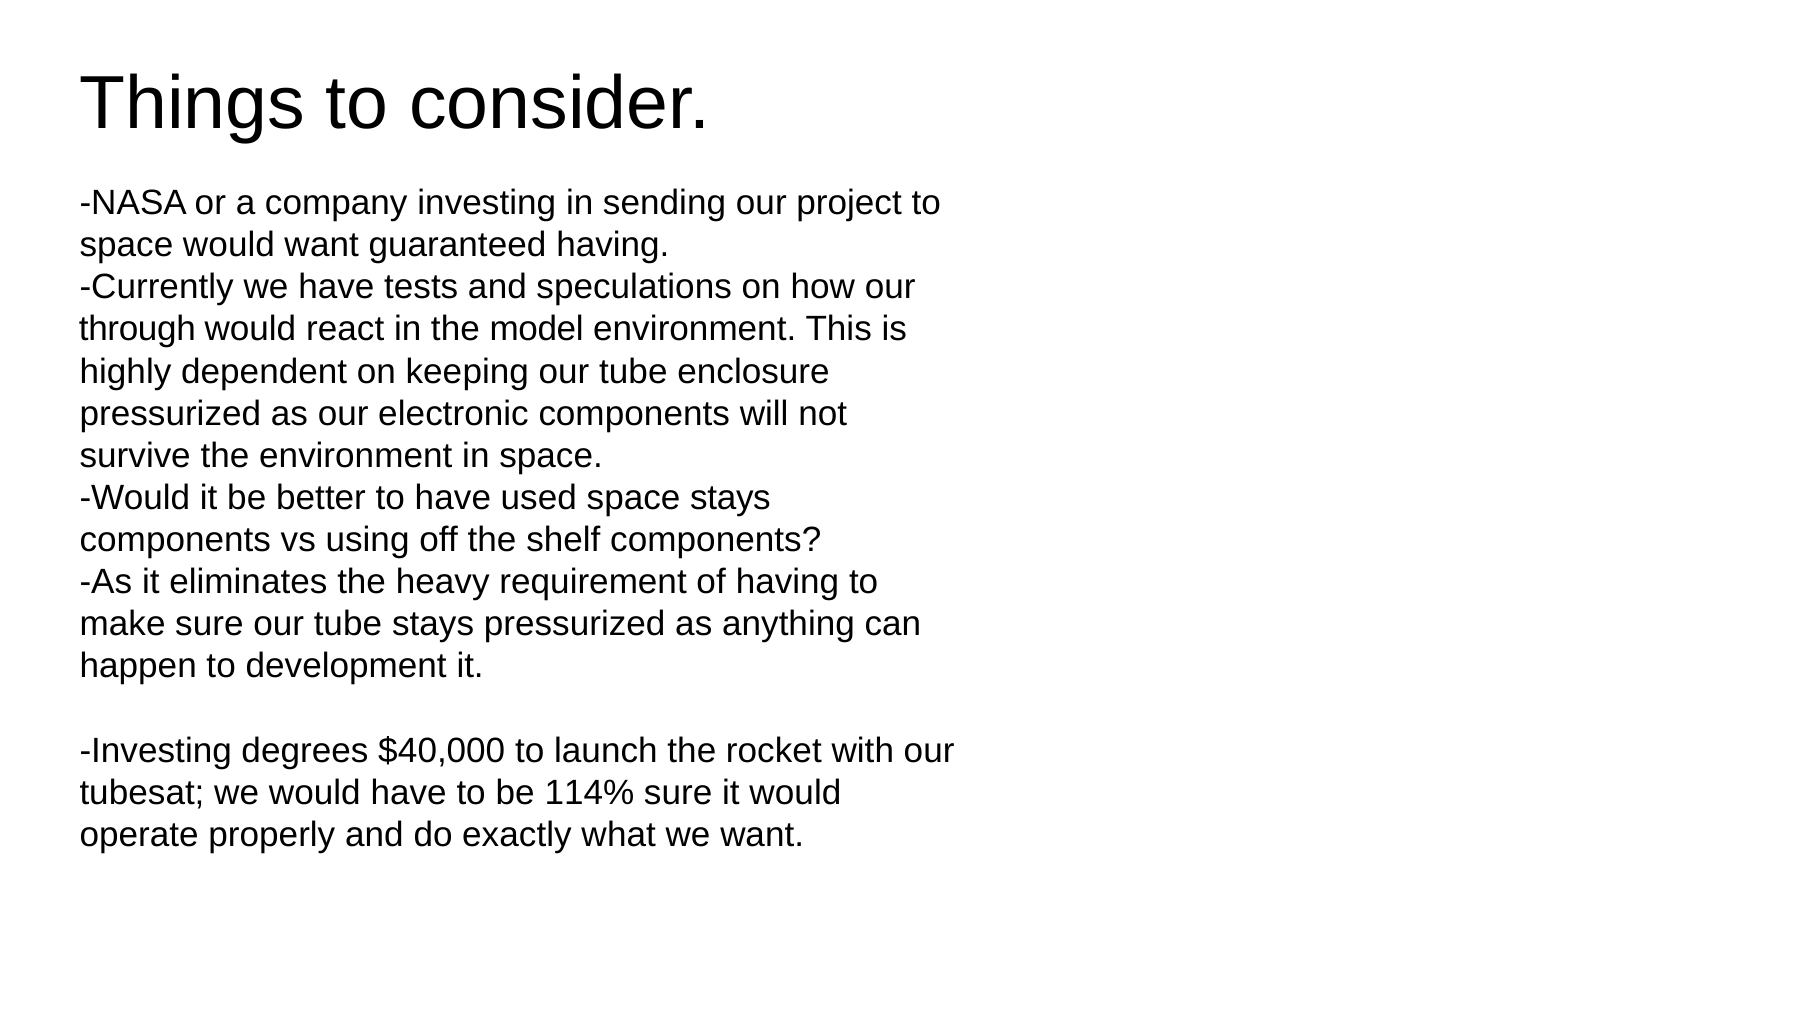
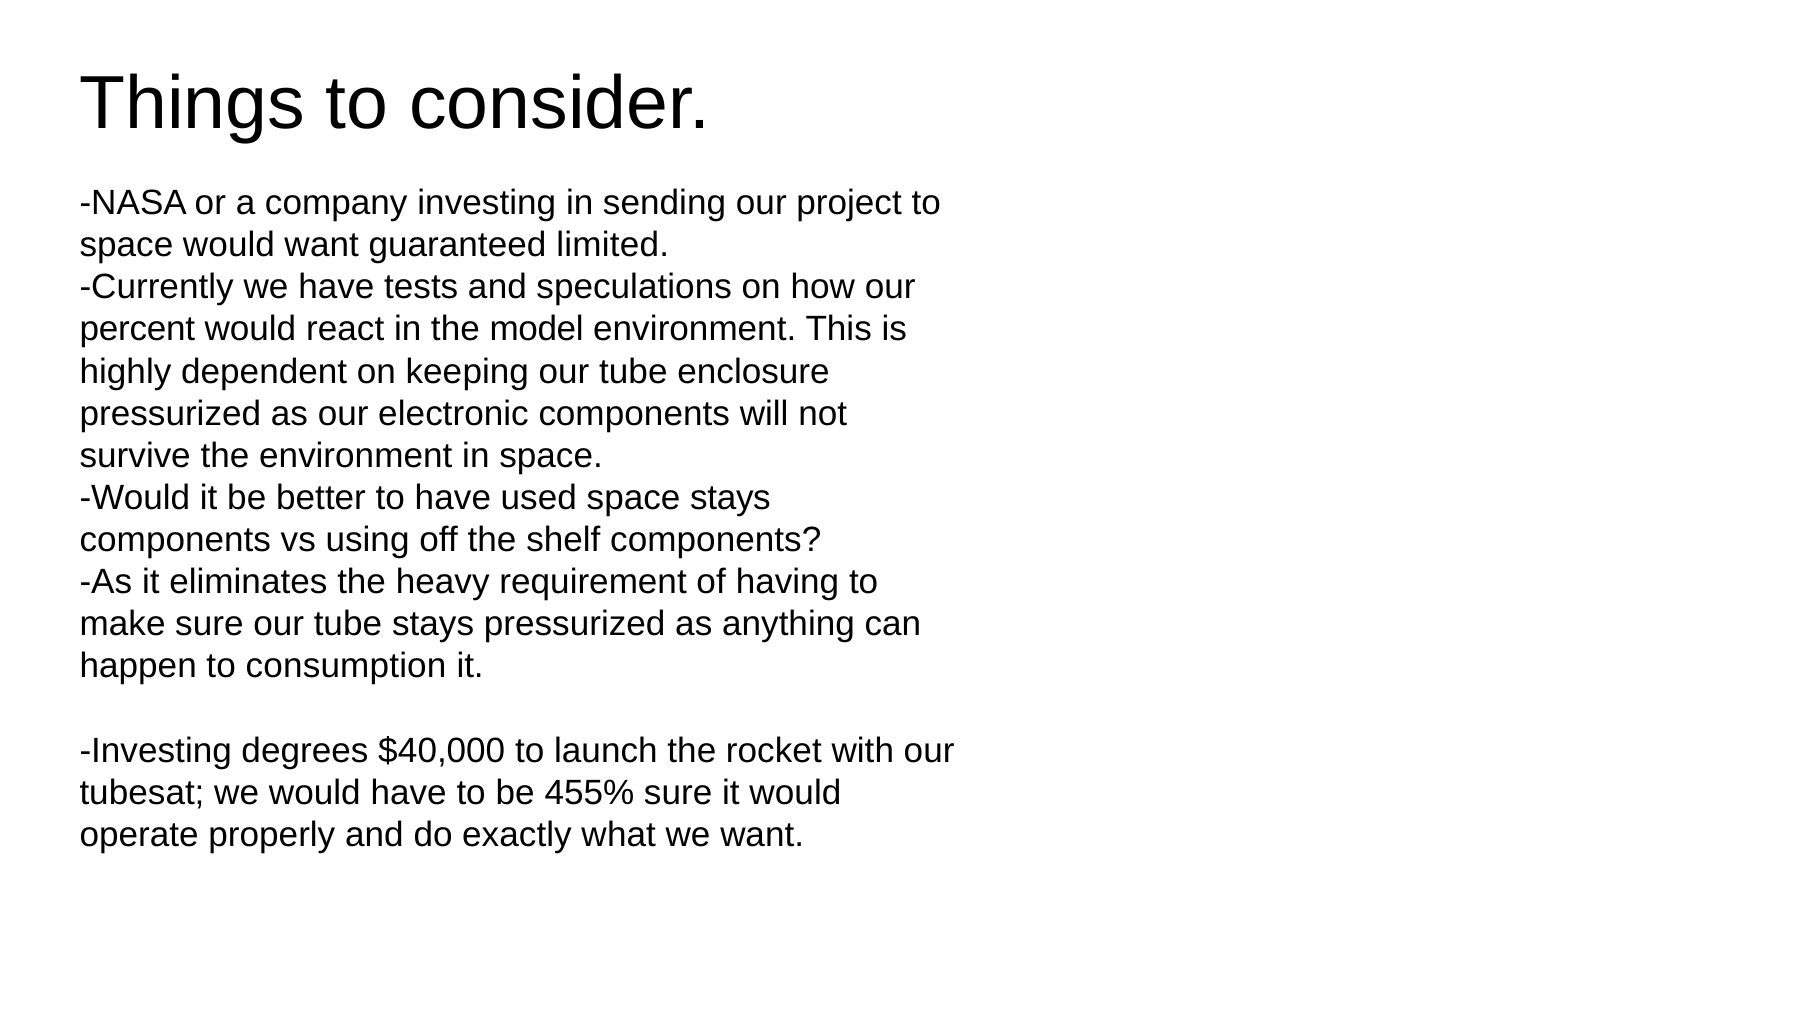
guaranteed having: having -> limited
through: through -> percent
development: development -> consumption
114%: 114% -> 455%
